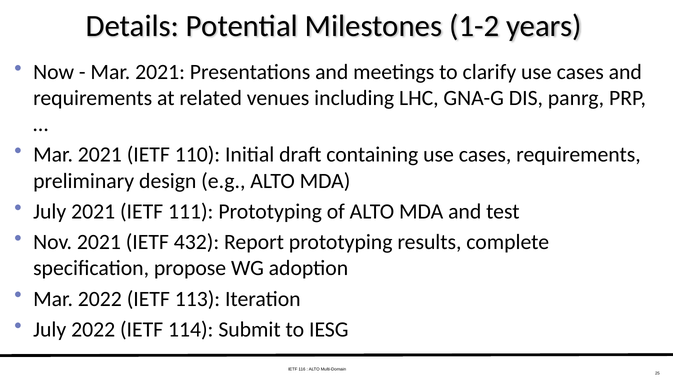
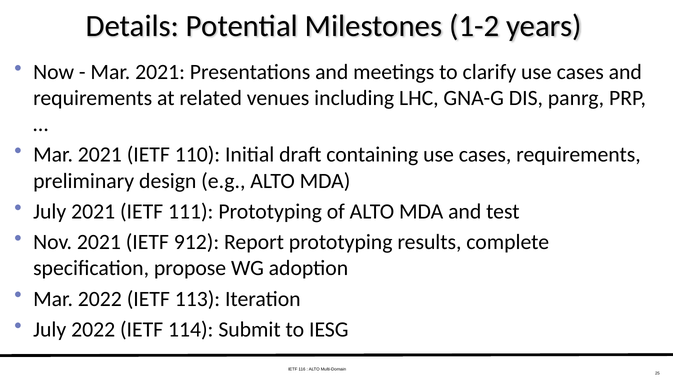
432: 432 -> 912
